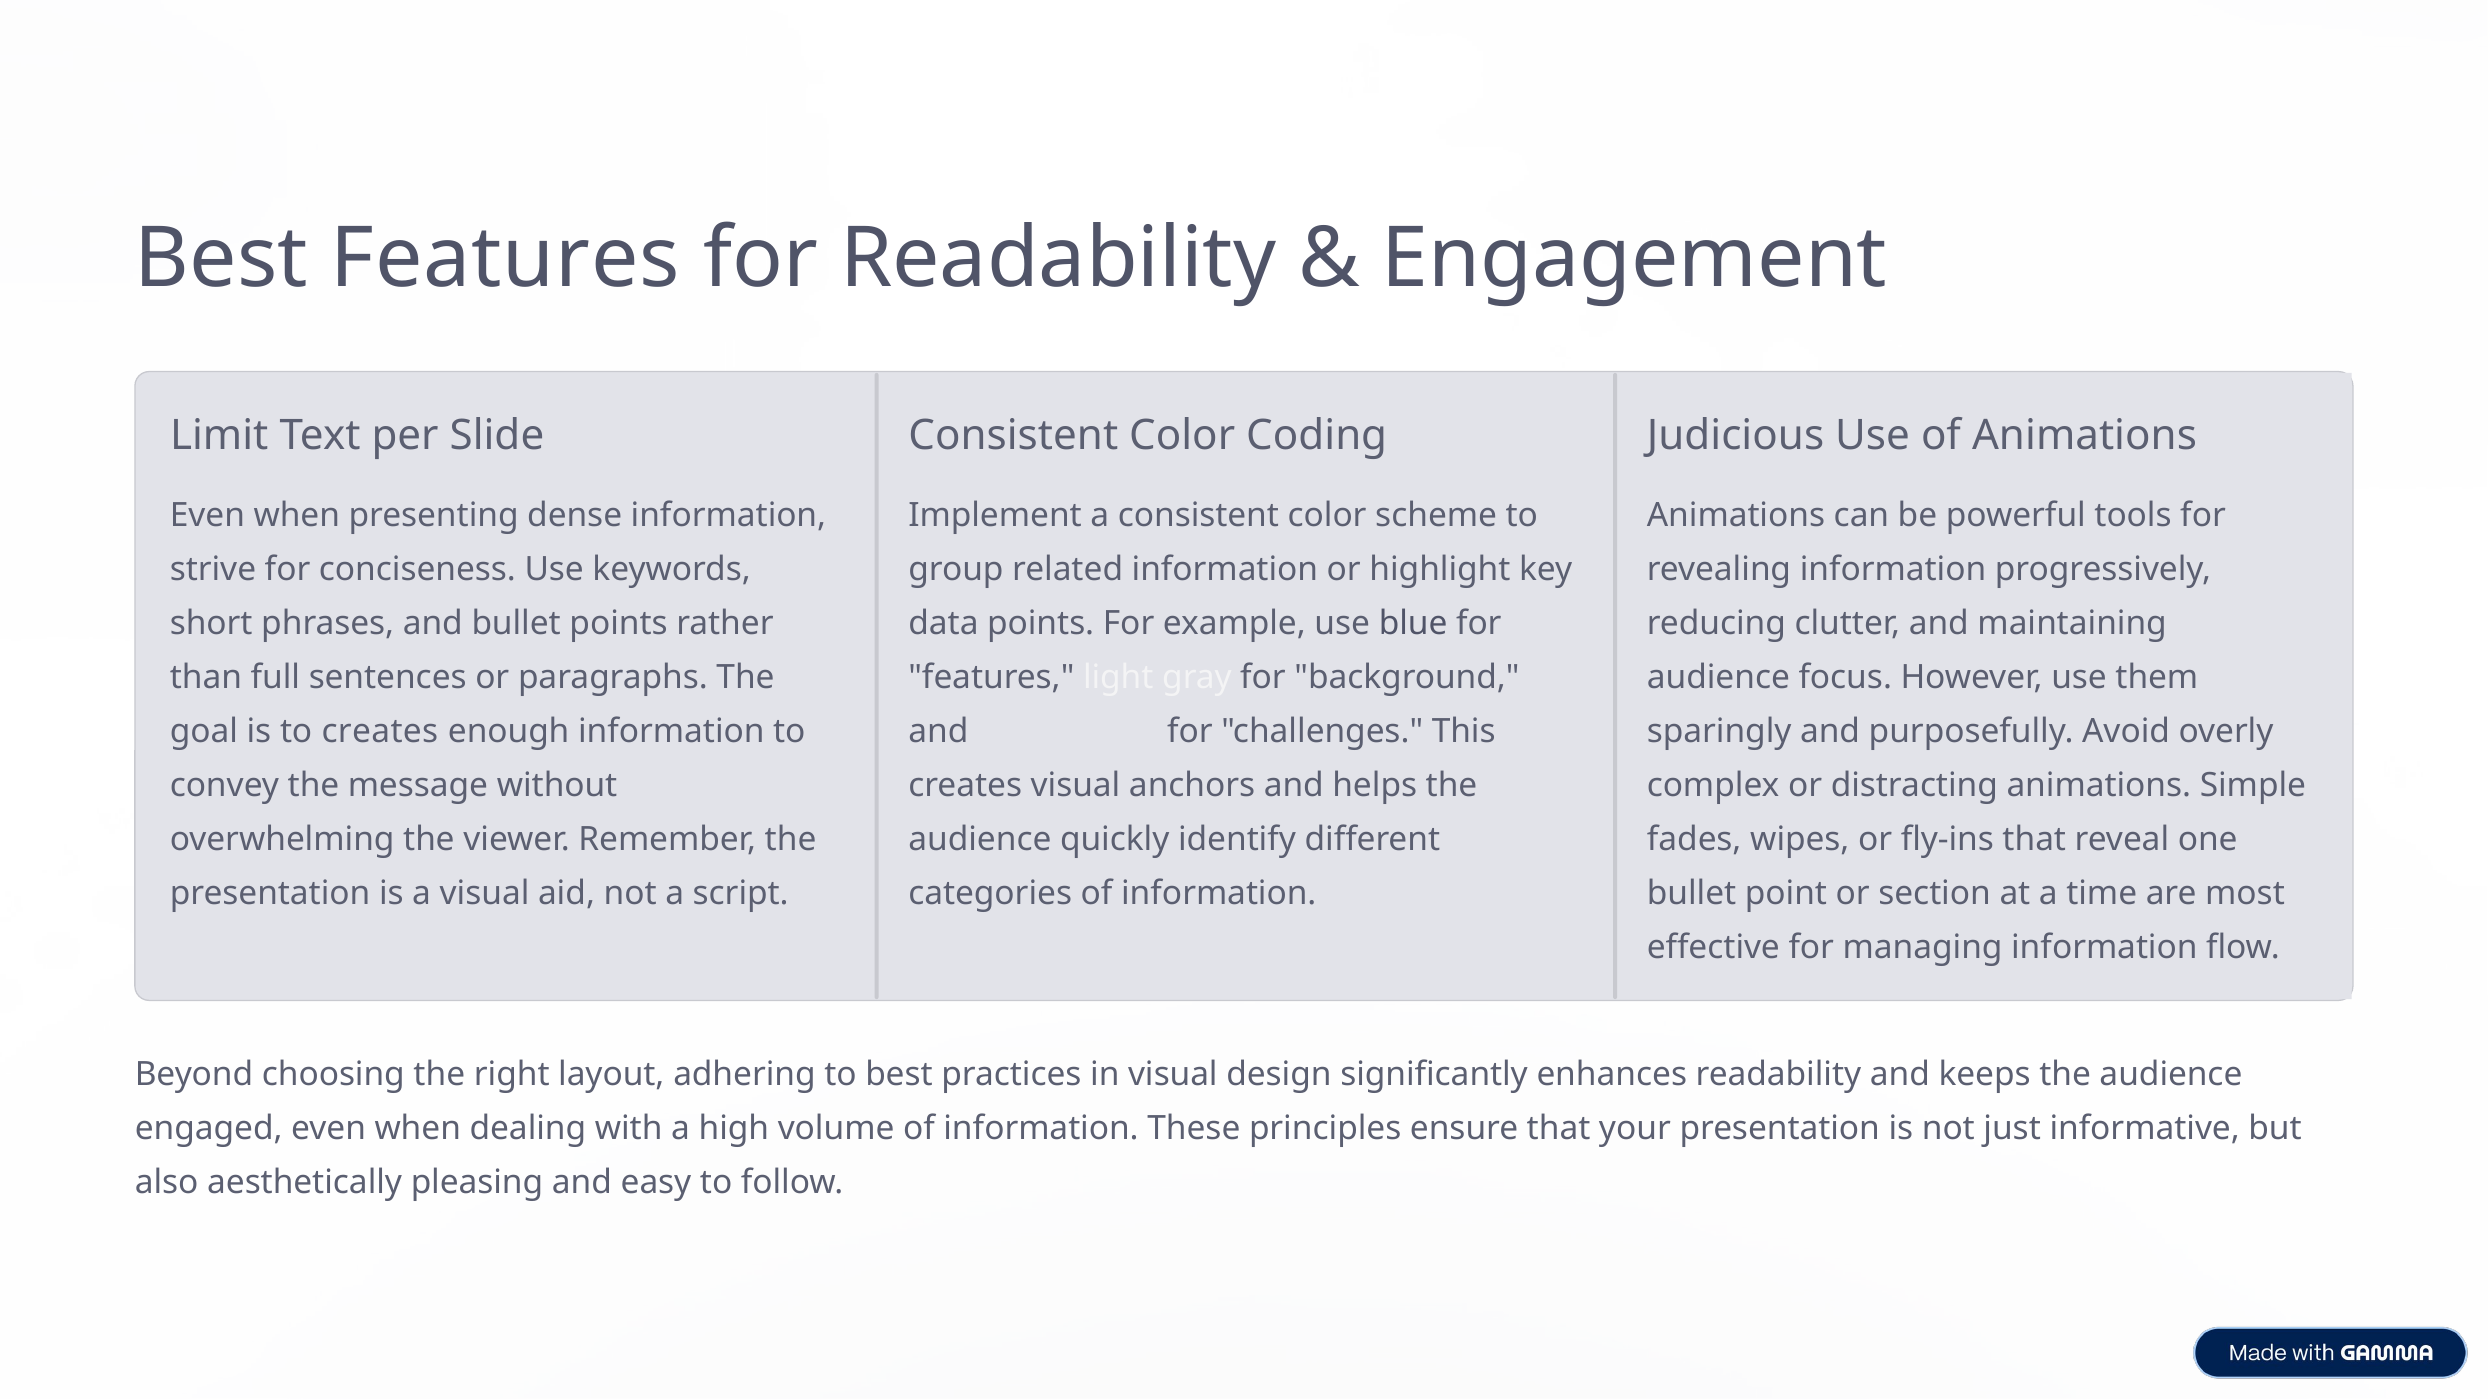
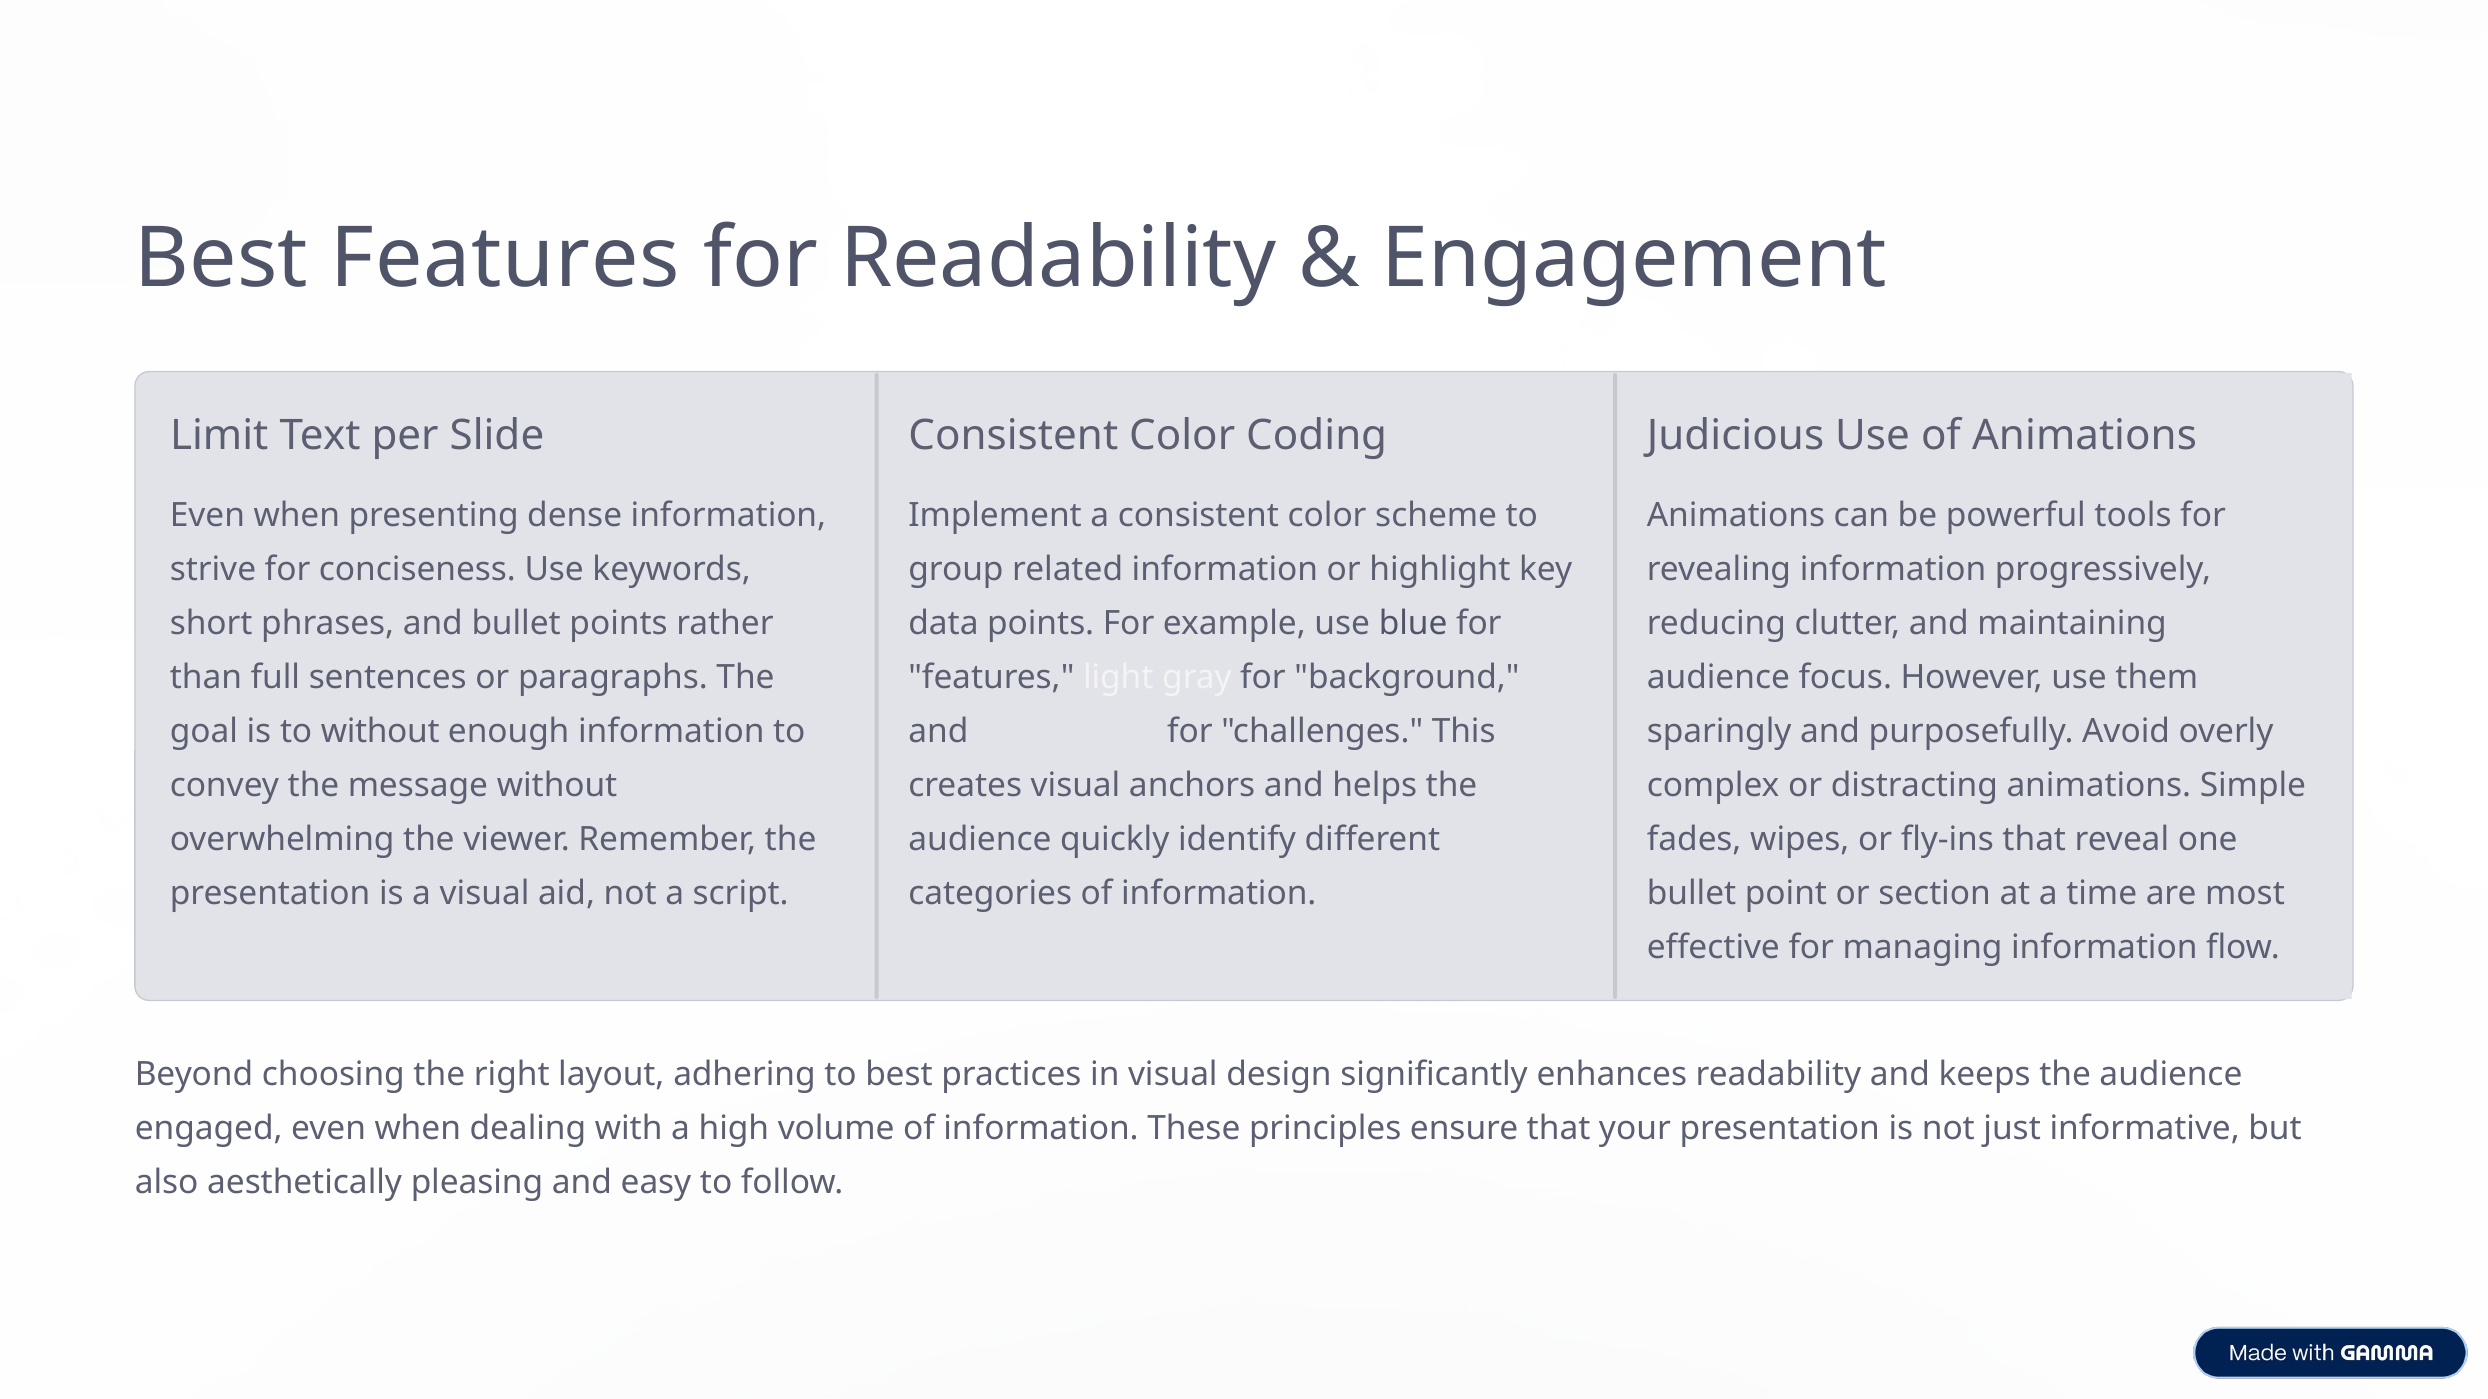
to creates: creates -> without
